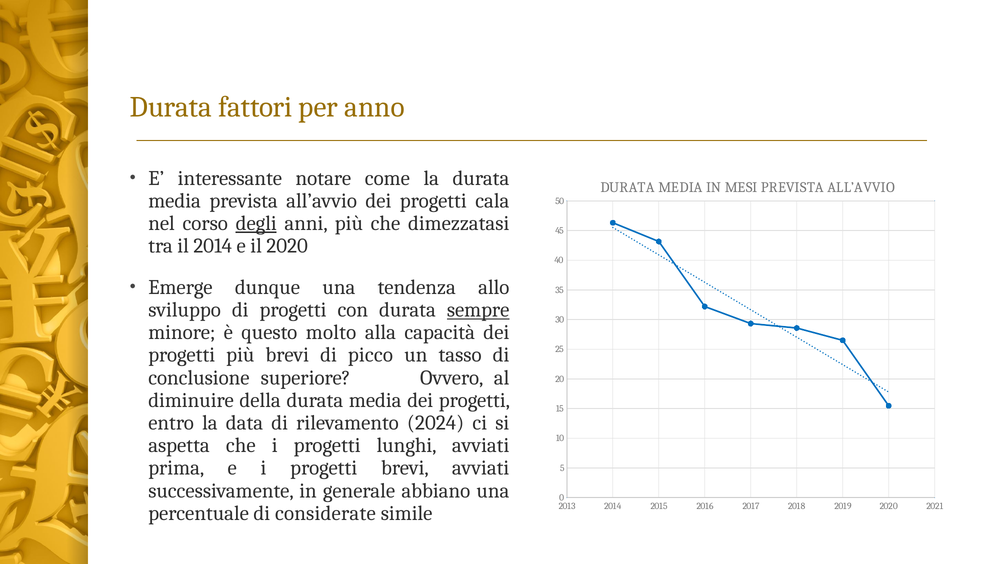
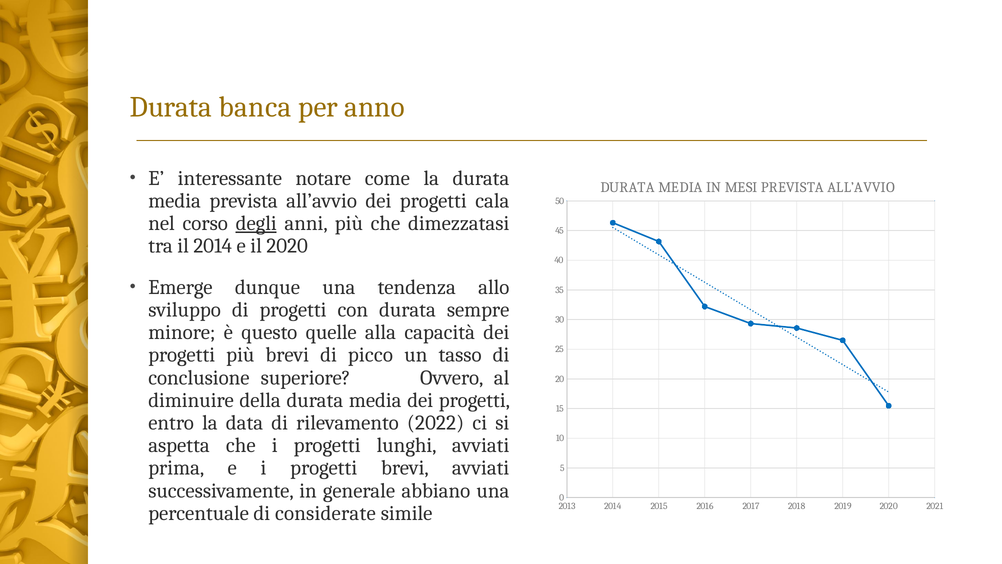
fattori: fattori -> banca
sempre underline: present -> none
molto: molto -> quelle
2024: 2024 -> 2022
